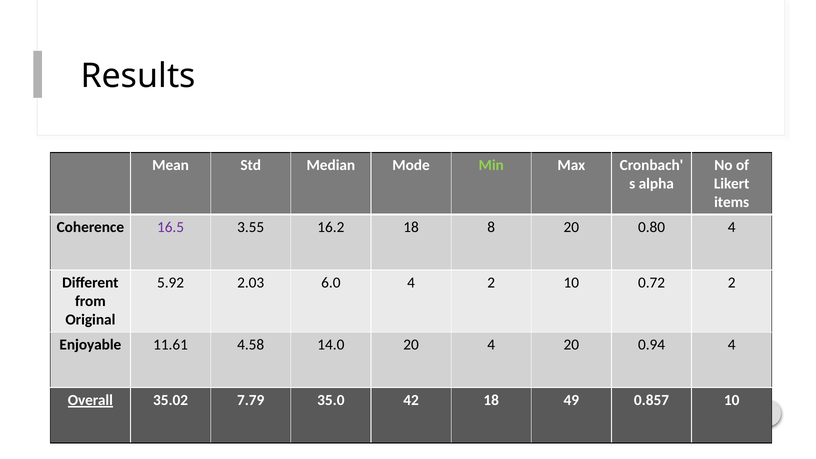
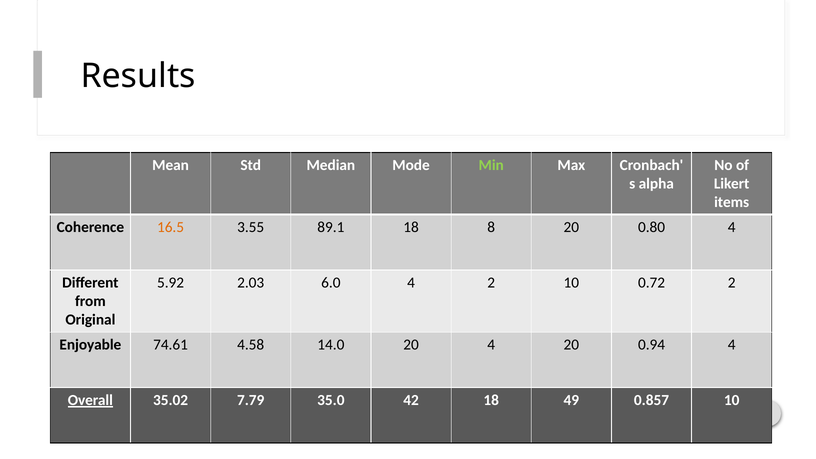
16.5 colour: purple -> orange
16.2: 16.2 -> 89.1
11.61: 11.61 -> 74.61
